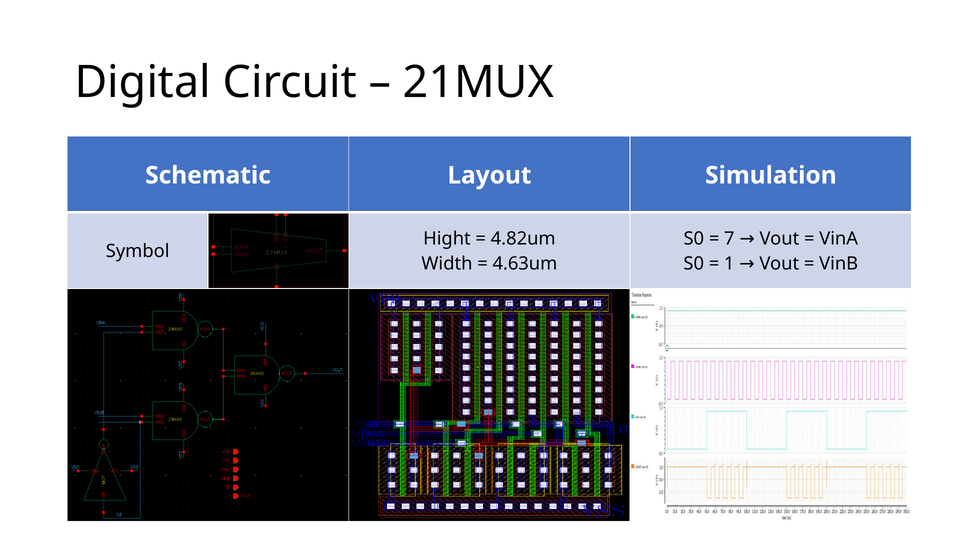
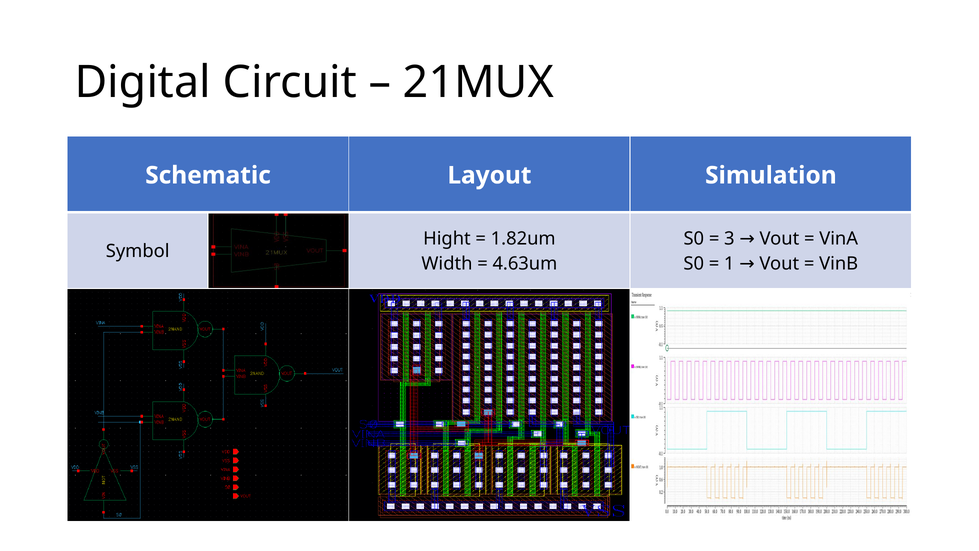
4.82um: 4.82um -> 1.82um
7: 7 -> 3
